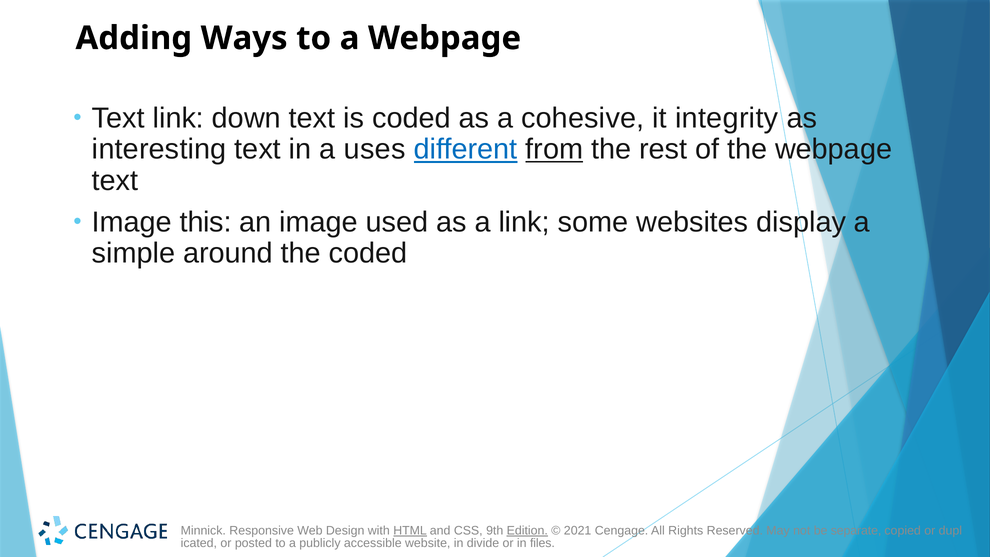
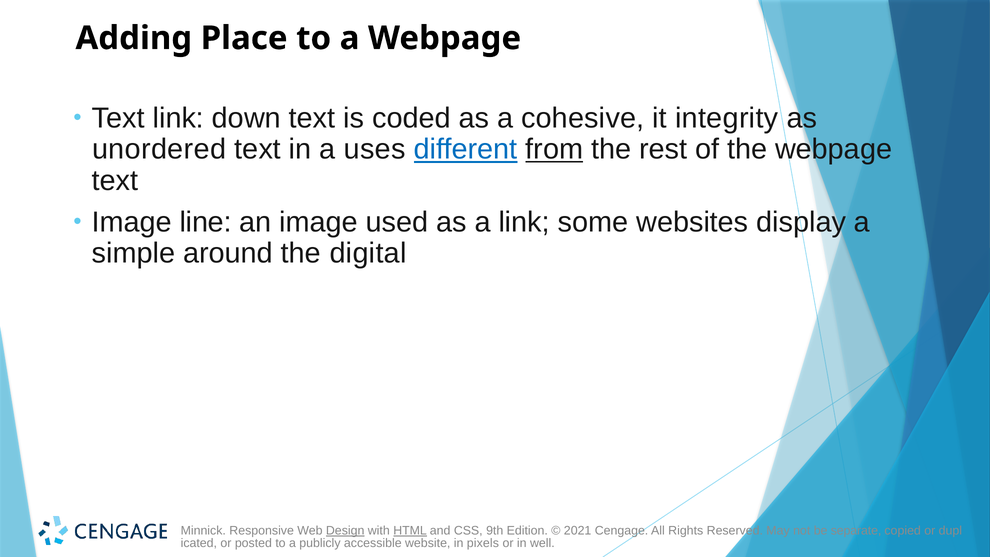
Ways: Ways -> Place
interesting: interesting -> unordered
this: this -> line
the coded: coded -> digital
Design underline: none -> present
Edition underline: present -> none
divide: divide -> pixels
files: files -> well
